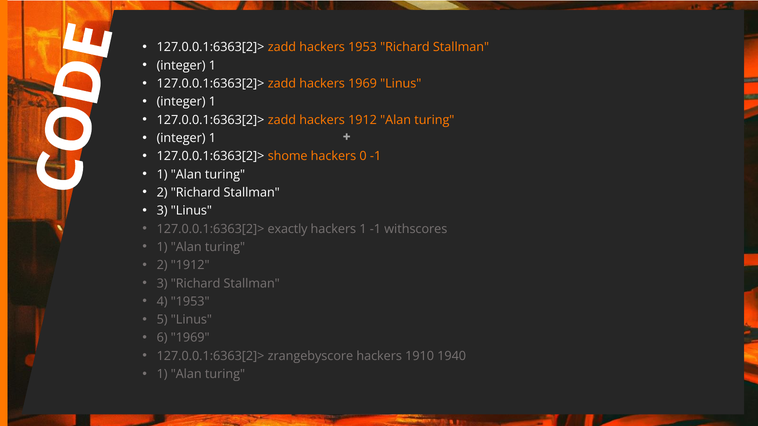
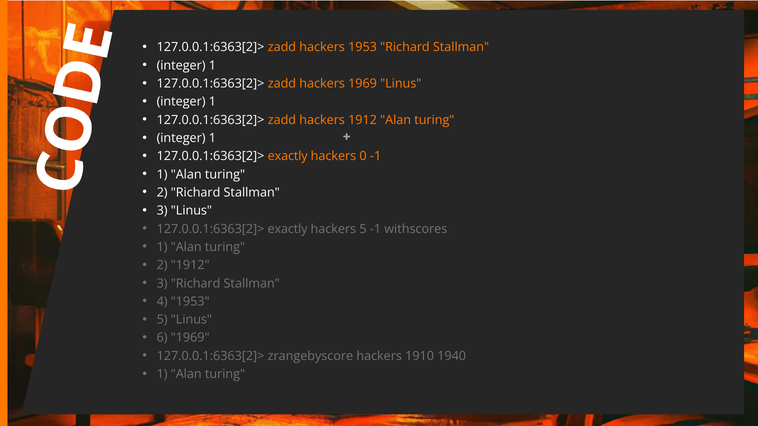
shome at (288, 156): shome -> exactly
hackers 1: 1 -> 5
